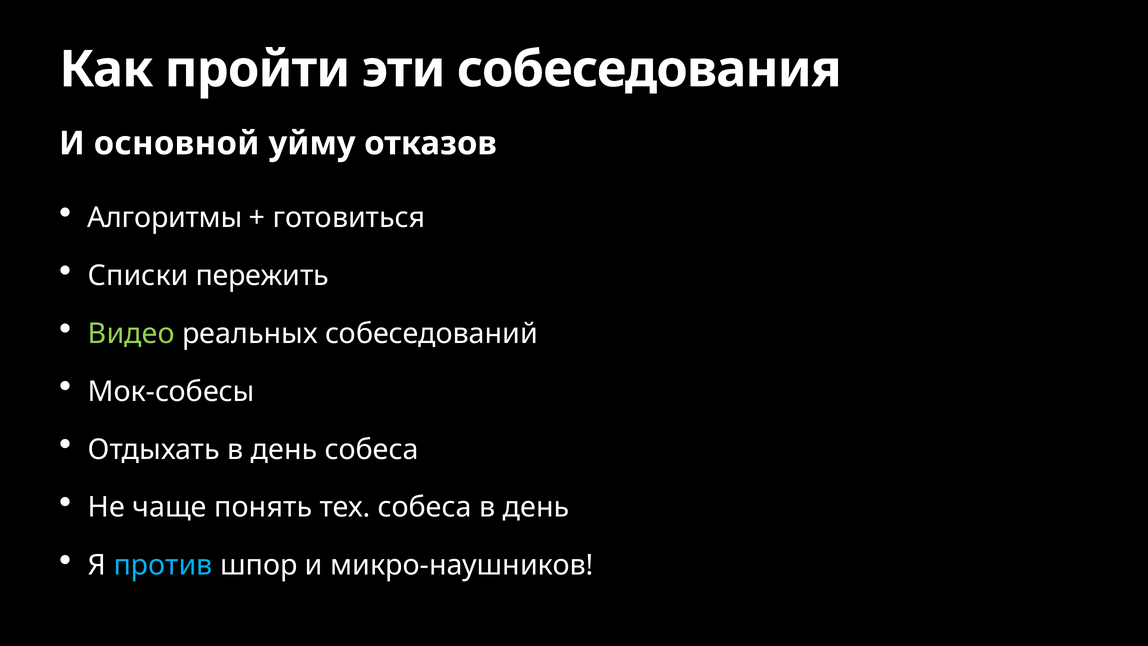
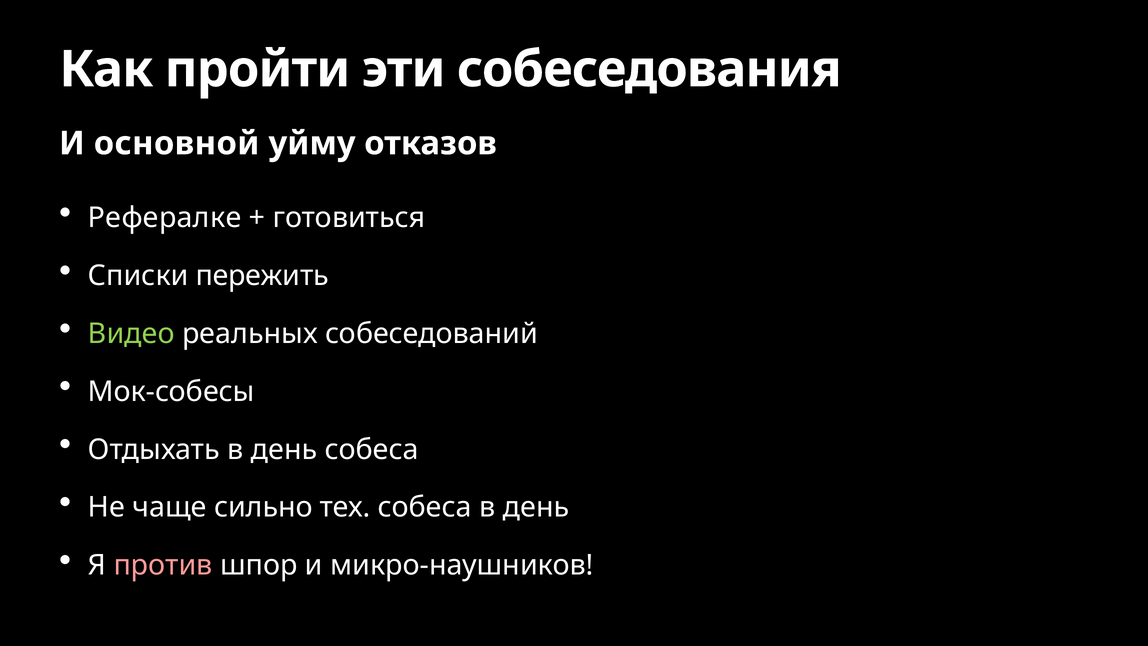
Алгоритмы: Алгоритмы -> Рефералке
понять: понять -> сильно
против colour: light blue -> pink
